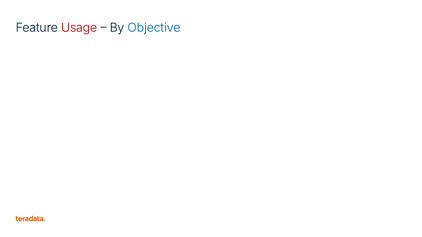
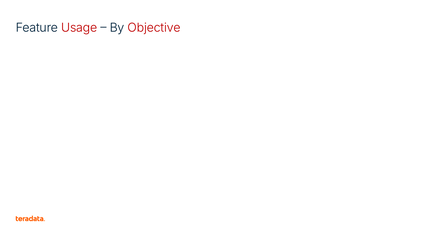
Objective colour: blue -> red
